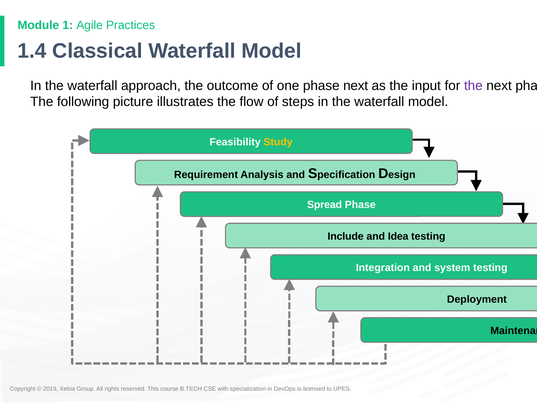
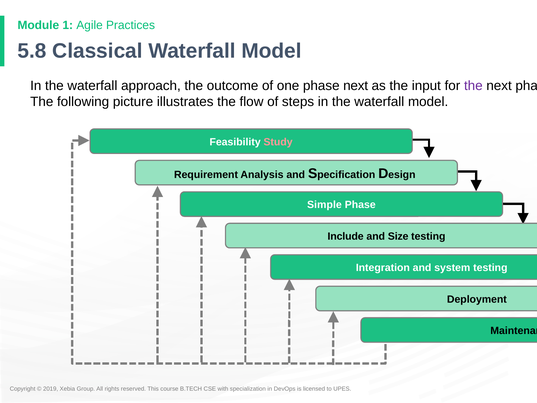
1.4: 1.4 -> 5.8
Study colour: yellow -> pink
Spread: Spread -> Simple
Idea: Idea -> Size
